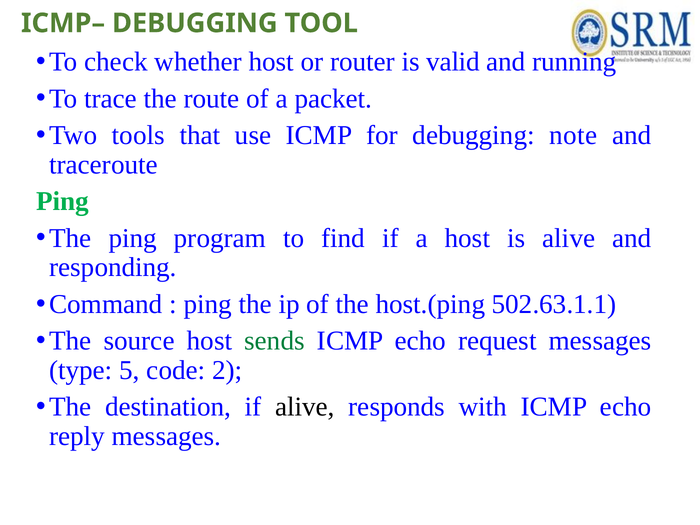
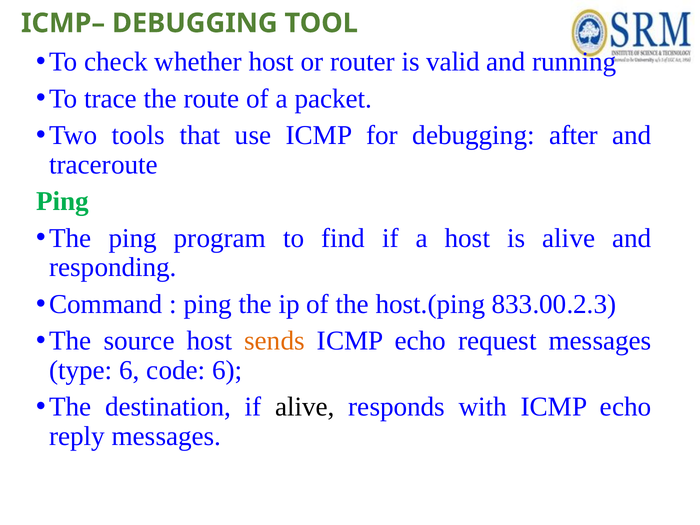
note: note -> after
502.63.1.1: 502.63.1.1 -> 833.00.2.3
sends colour: green -> orange
type 5: 5 -> 6
code 2: 2 -> 6
